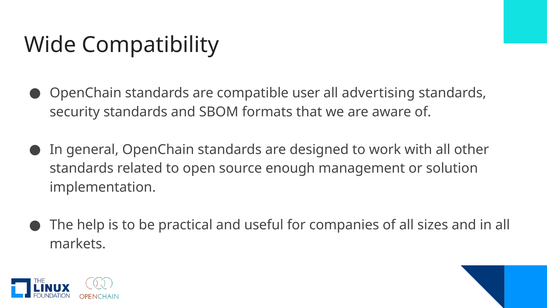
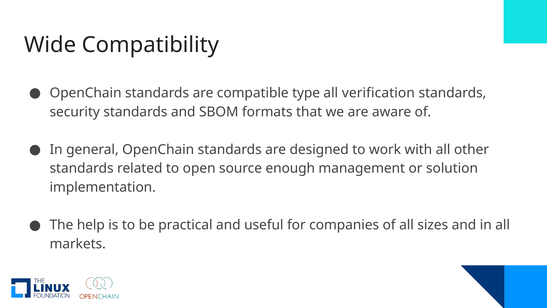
user: user -> type
advertising: advertising -> verification
